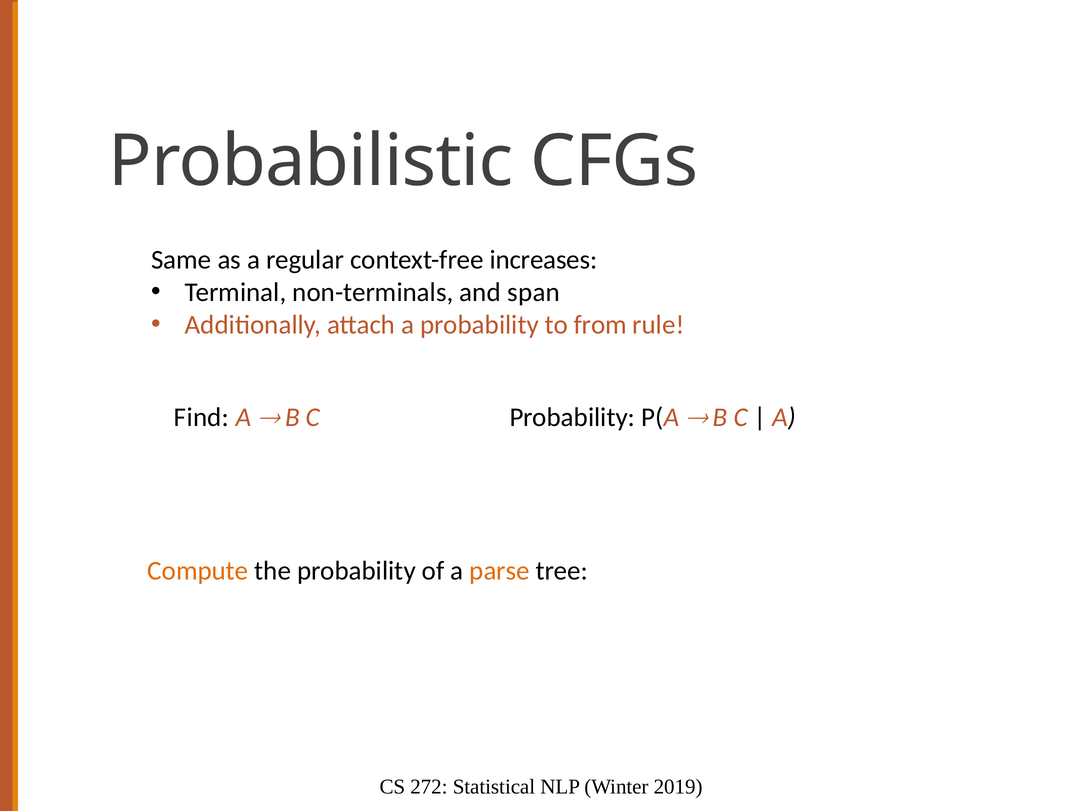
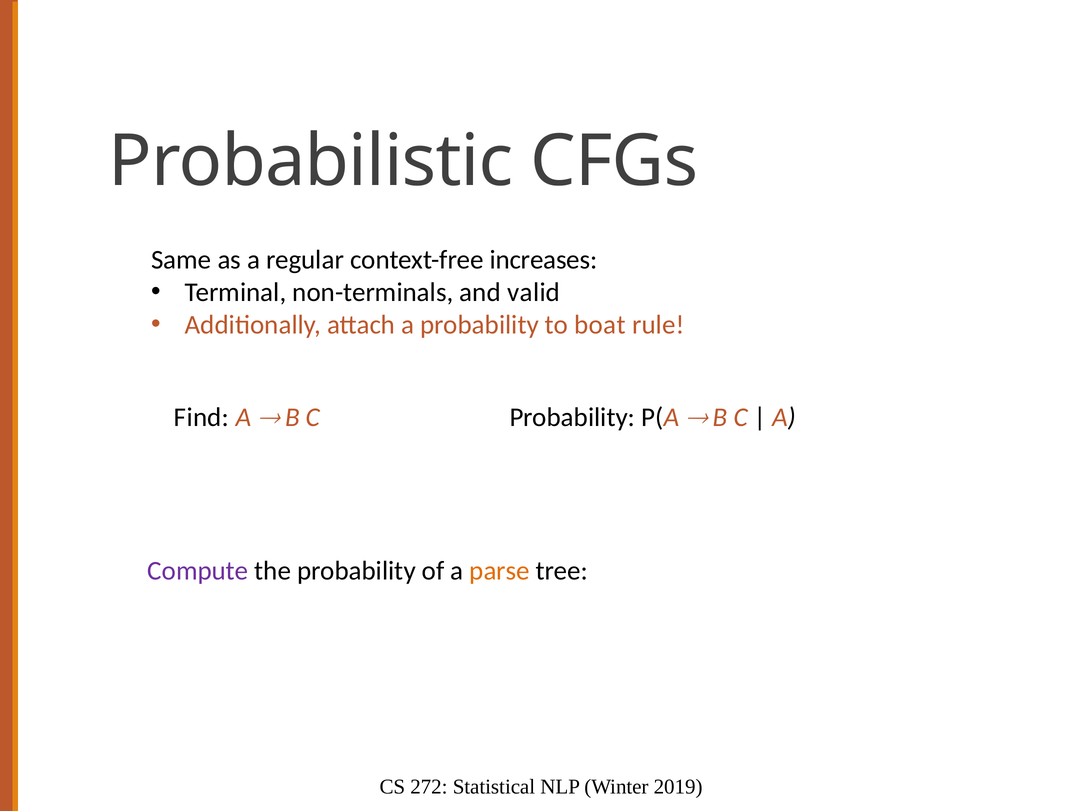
span: span -> valid
from: from -> boat
Compute colour: orange -> purple
